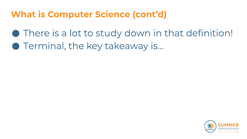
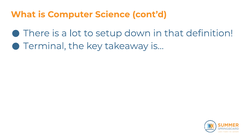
study: study -> setup
